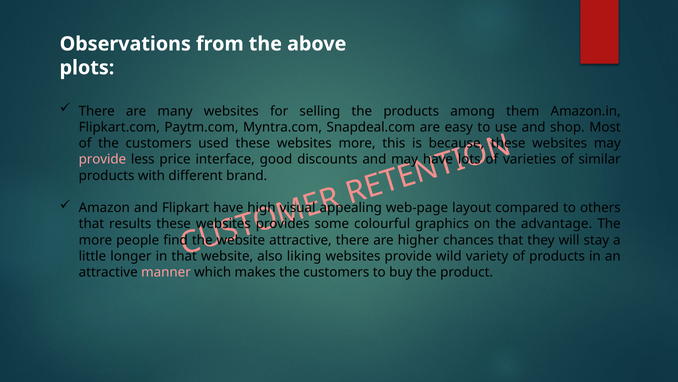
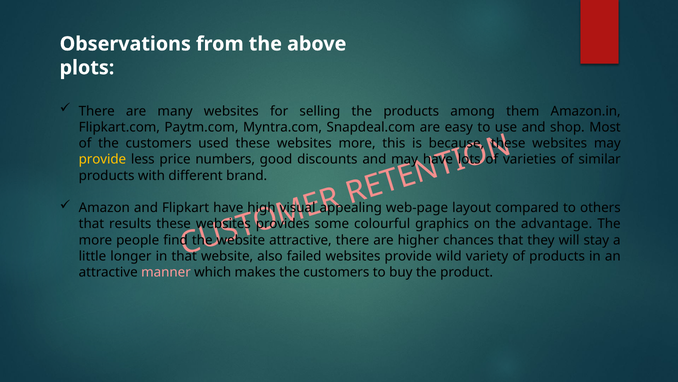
provide at (102, 159) colour: pink -> yellow
interface: interface -> numbers
liking: liking -> failed
